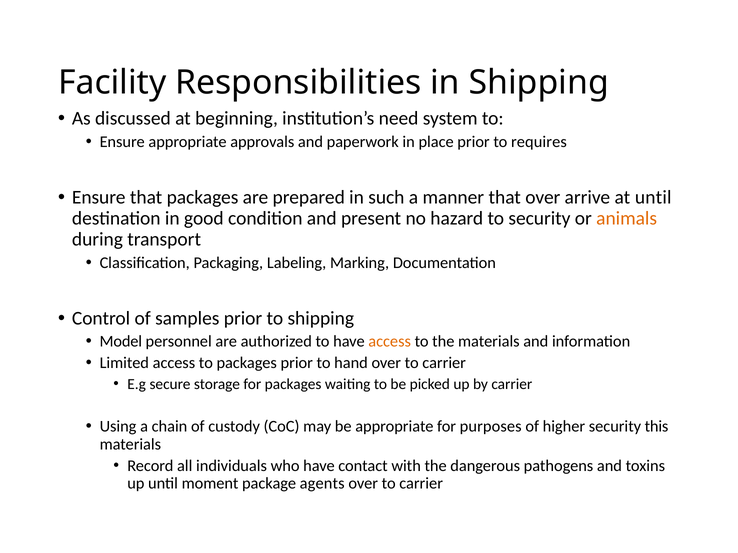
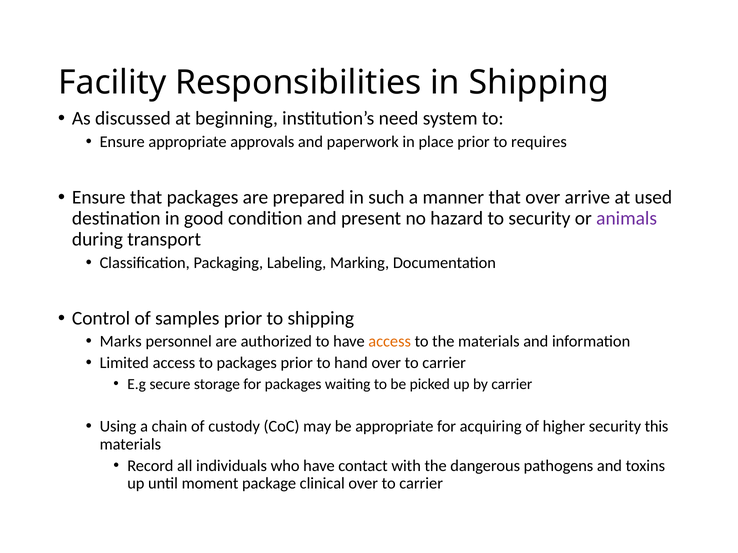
at until: until -> used
animals colour: orange -> purple
Model: Model -> Marks
purposes: purposes -> acquiring
agents: agents -> clinical
